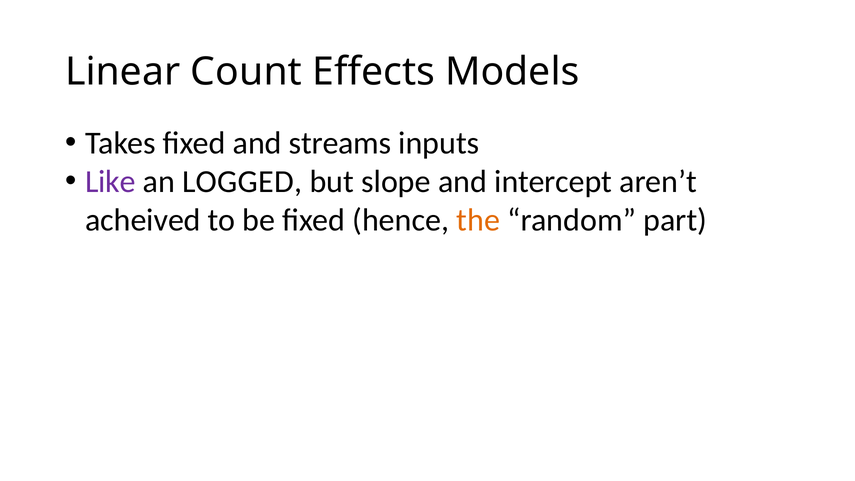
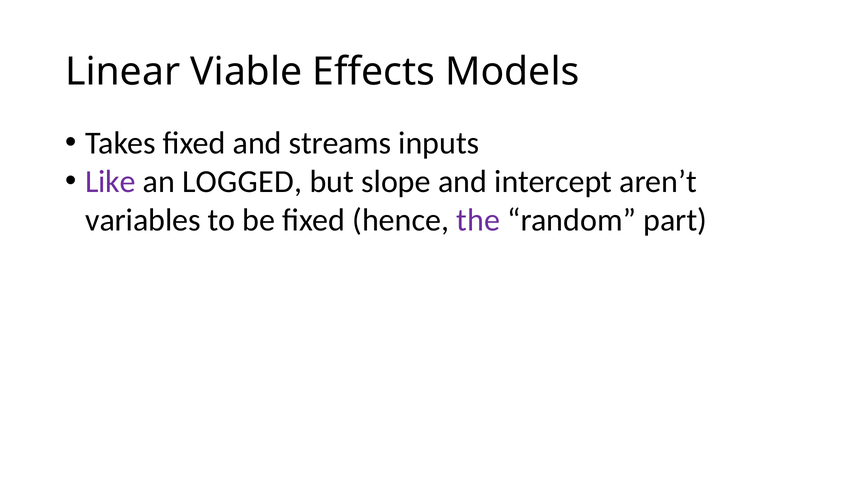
Count: Count -> Viable
acheived: acheived -> variables
the colour: orange -> purple
